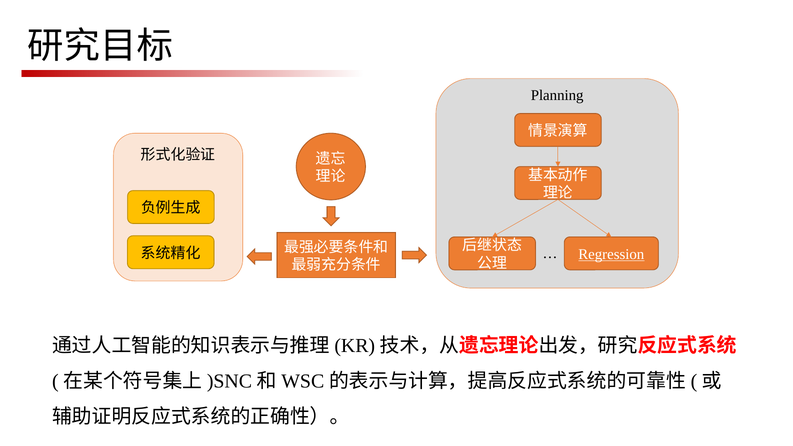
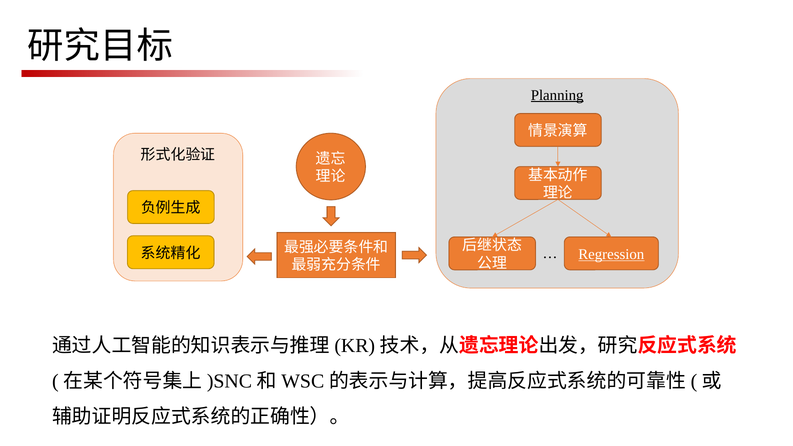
Planning underline: none -> present
